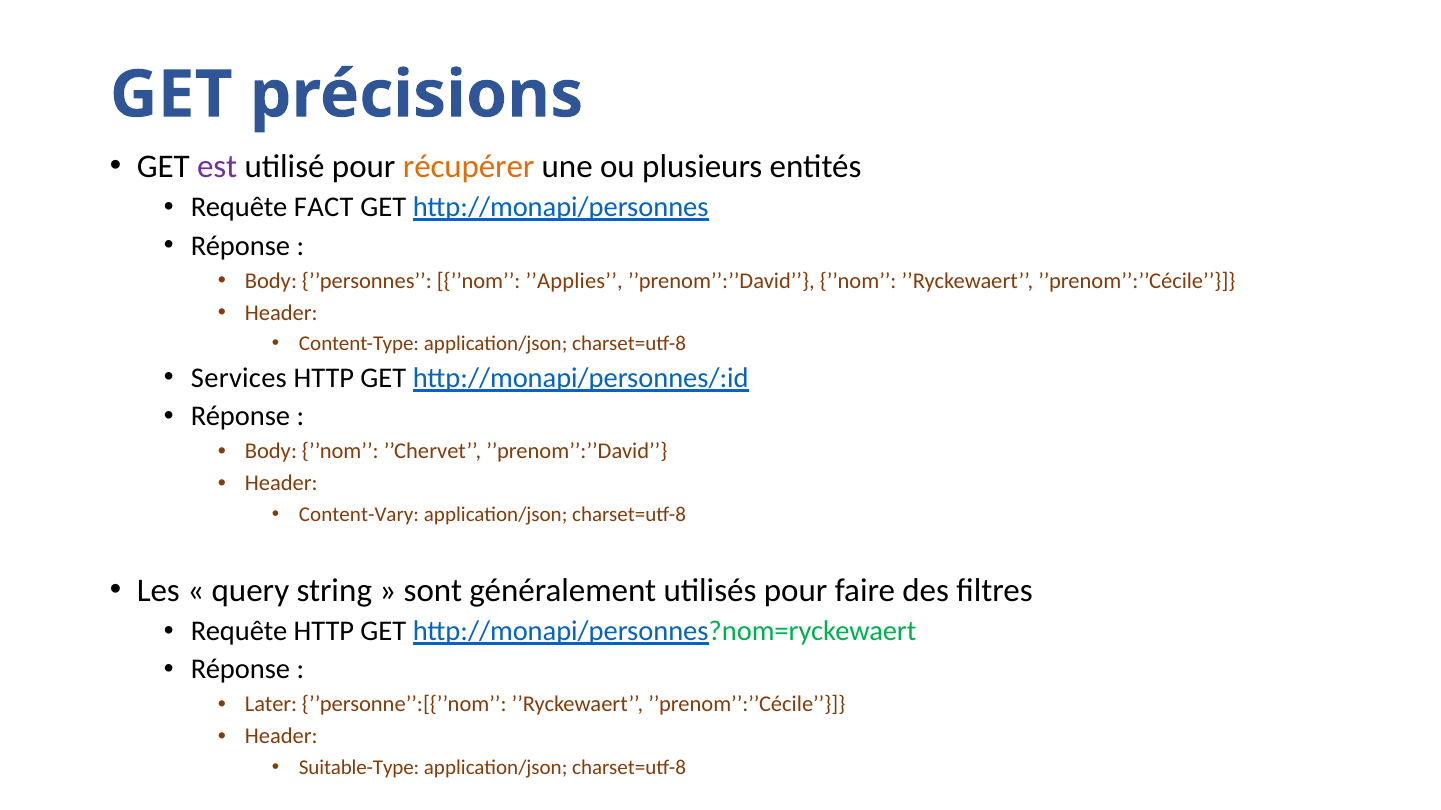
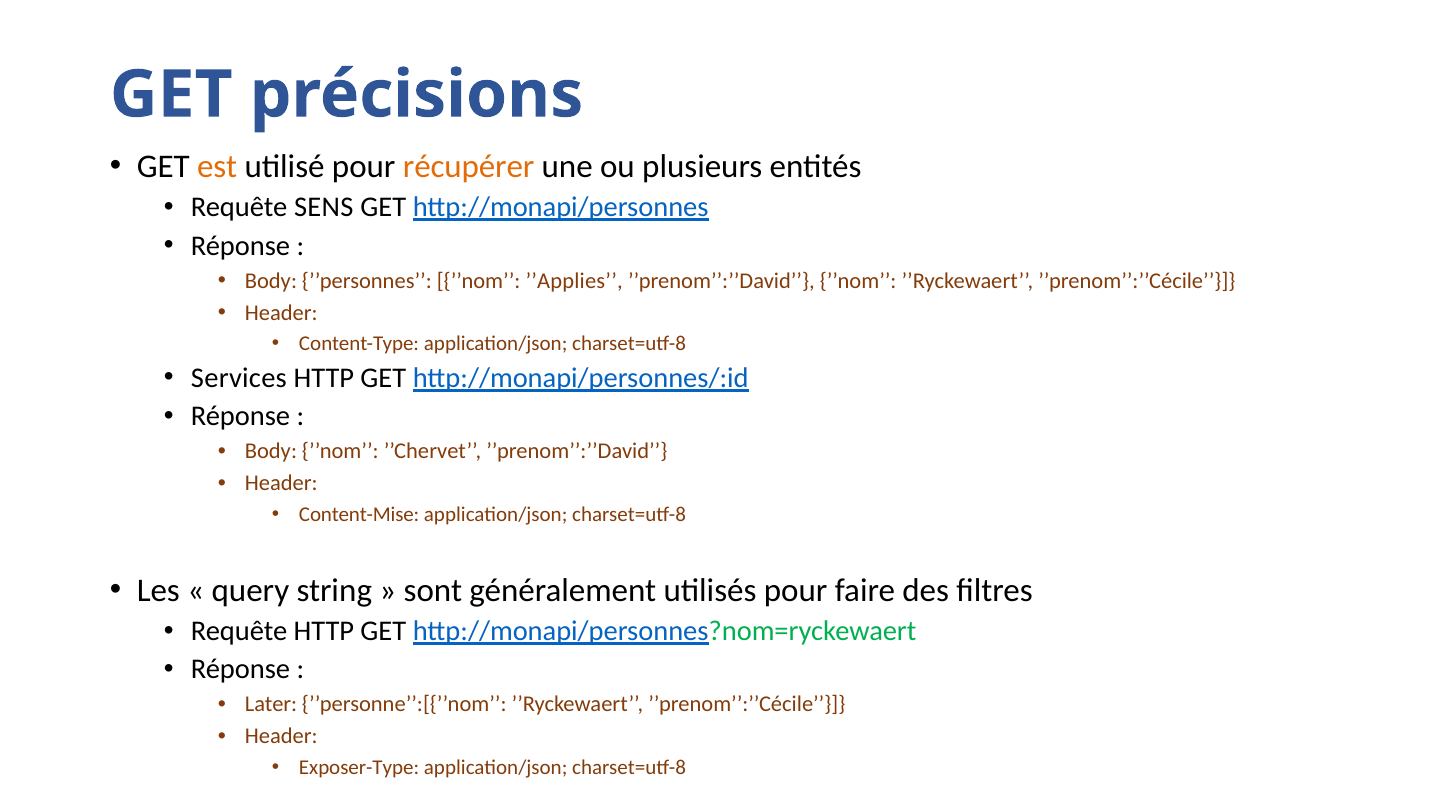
est colour: purple -> orange
FACT: FACT -> SENS
Content-Vary: Content-Vary -> Content-Mise
Suitable-Type: Suitable-Type -> Exposer-Type
